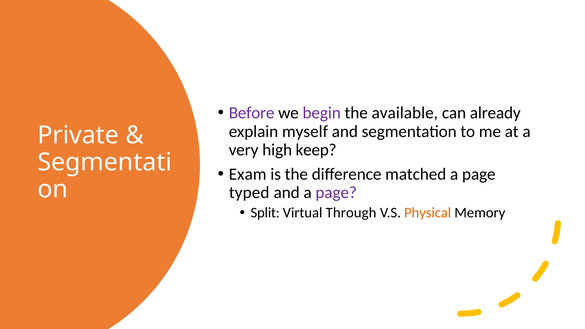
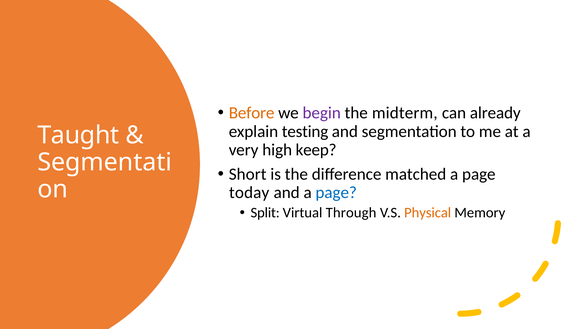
Before colour: purple -> orange
available: available -> midterm
myself: myself -> testing
Private: Private -> Taught
Exam: Exam -> Short
typed: typed -> today
page at (336, 193) colour: purple -> blue
